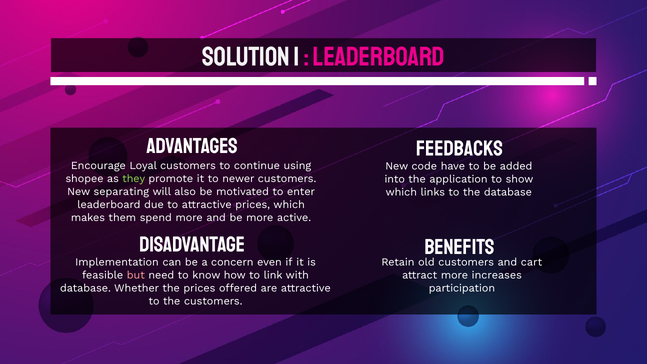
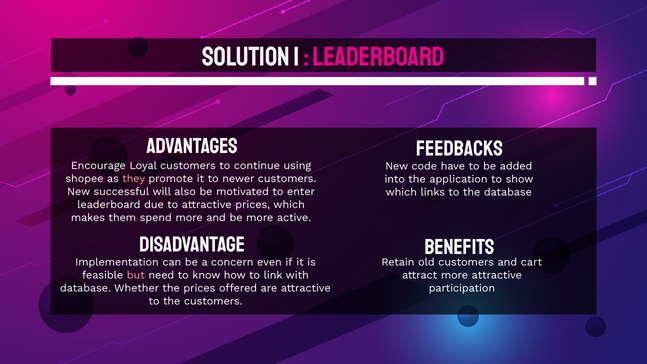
they colour: light green -> pink
separating: separating -> successful
more increases: increases -> attractive
